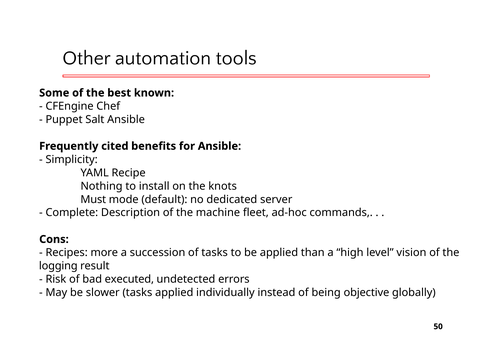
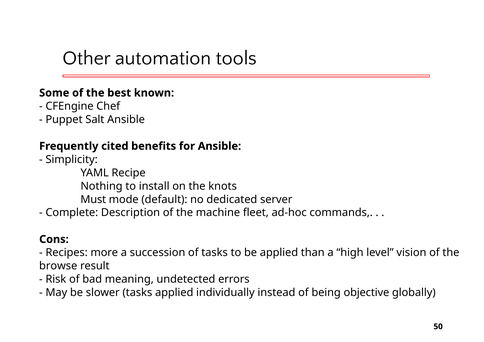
logging: logging -> browse
executed: executed -> meaning
